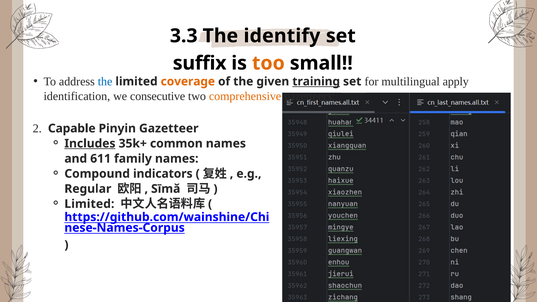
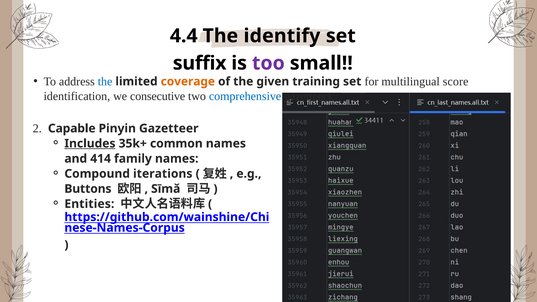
3.3: 3.3 -> 4.4
too colour: orange -> purple
training underline: present -> none
apply: apply -> score
comprehensive colour: orange -> blue
611: 611 -> 414
indicators: indicators -> iterations
Regular: Regular -> Buttons
Limited at (89, 204): Limited -> Entities
